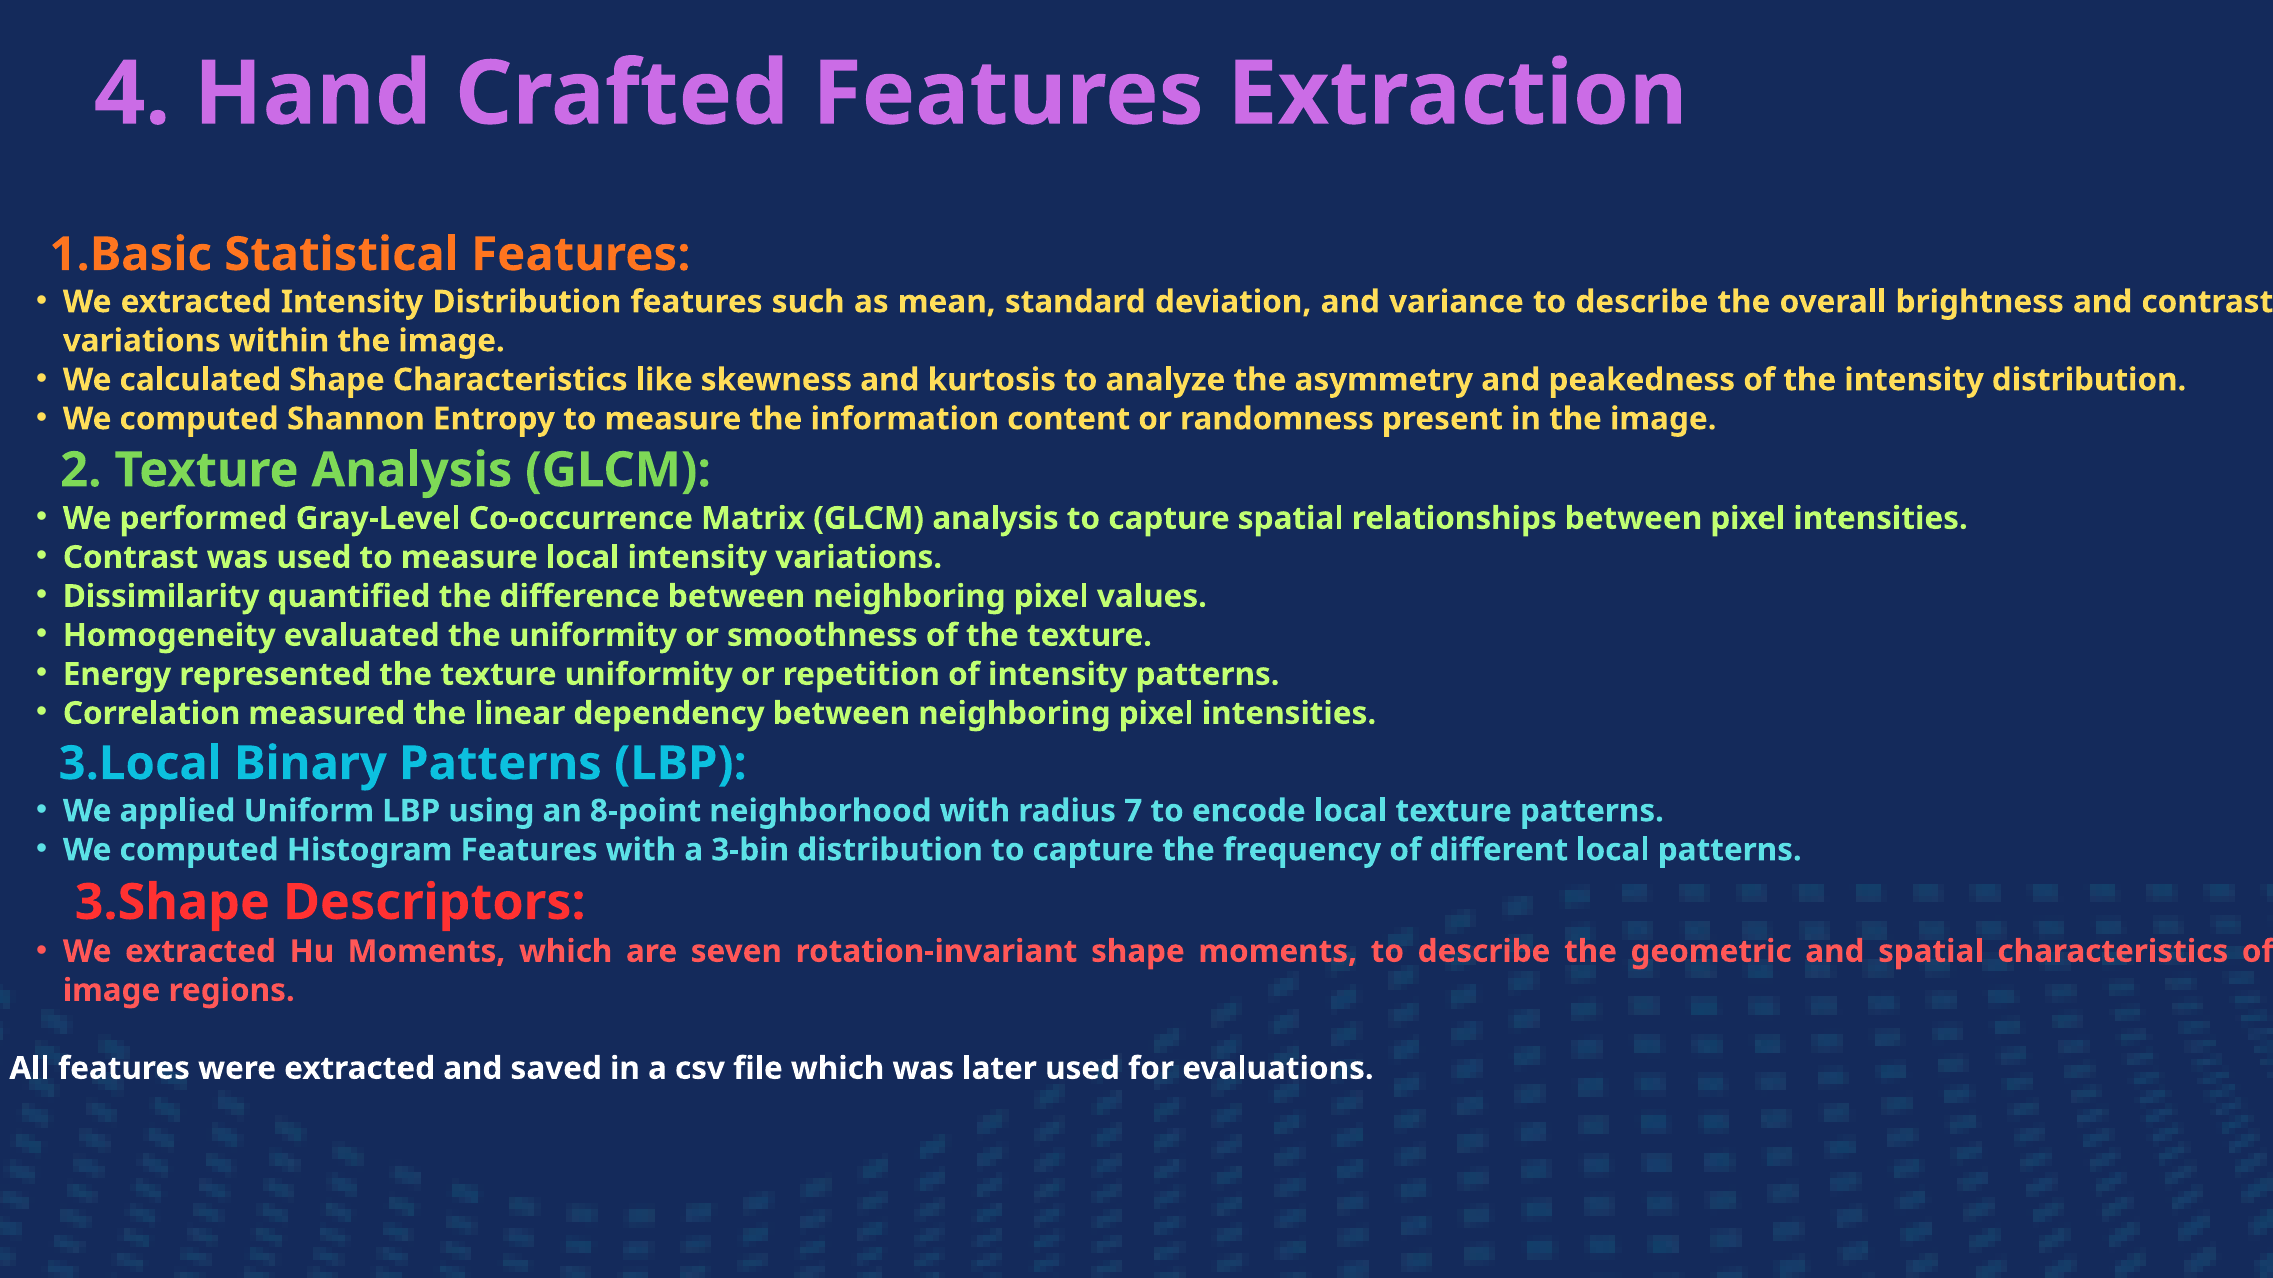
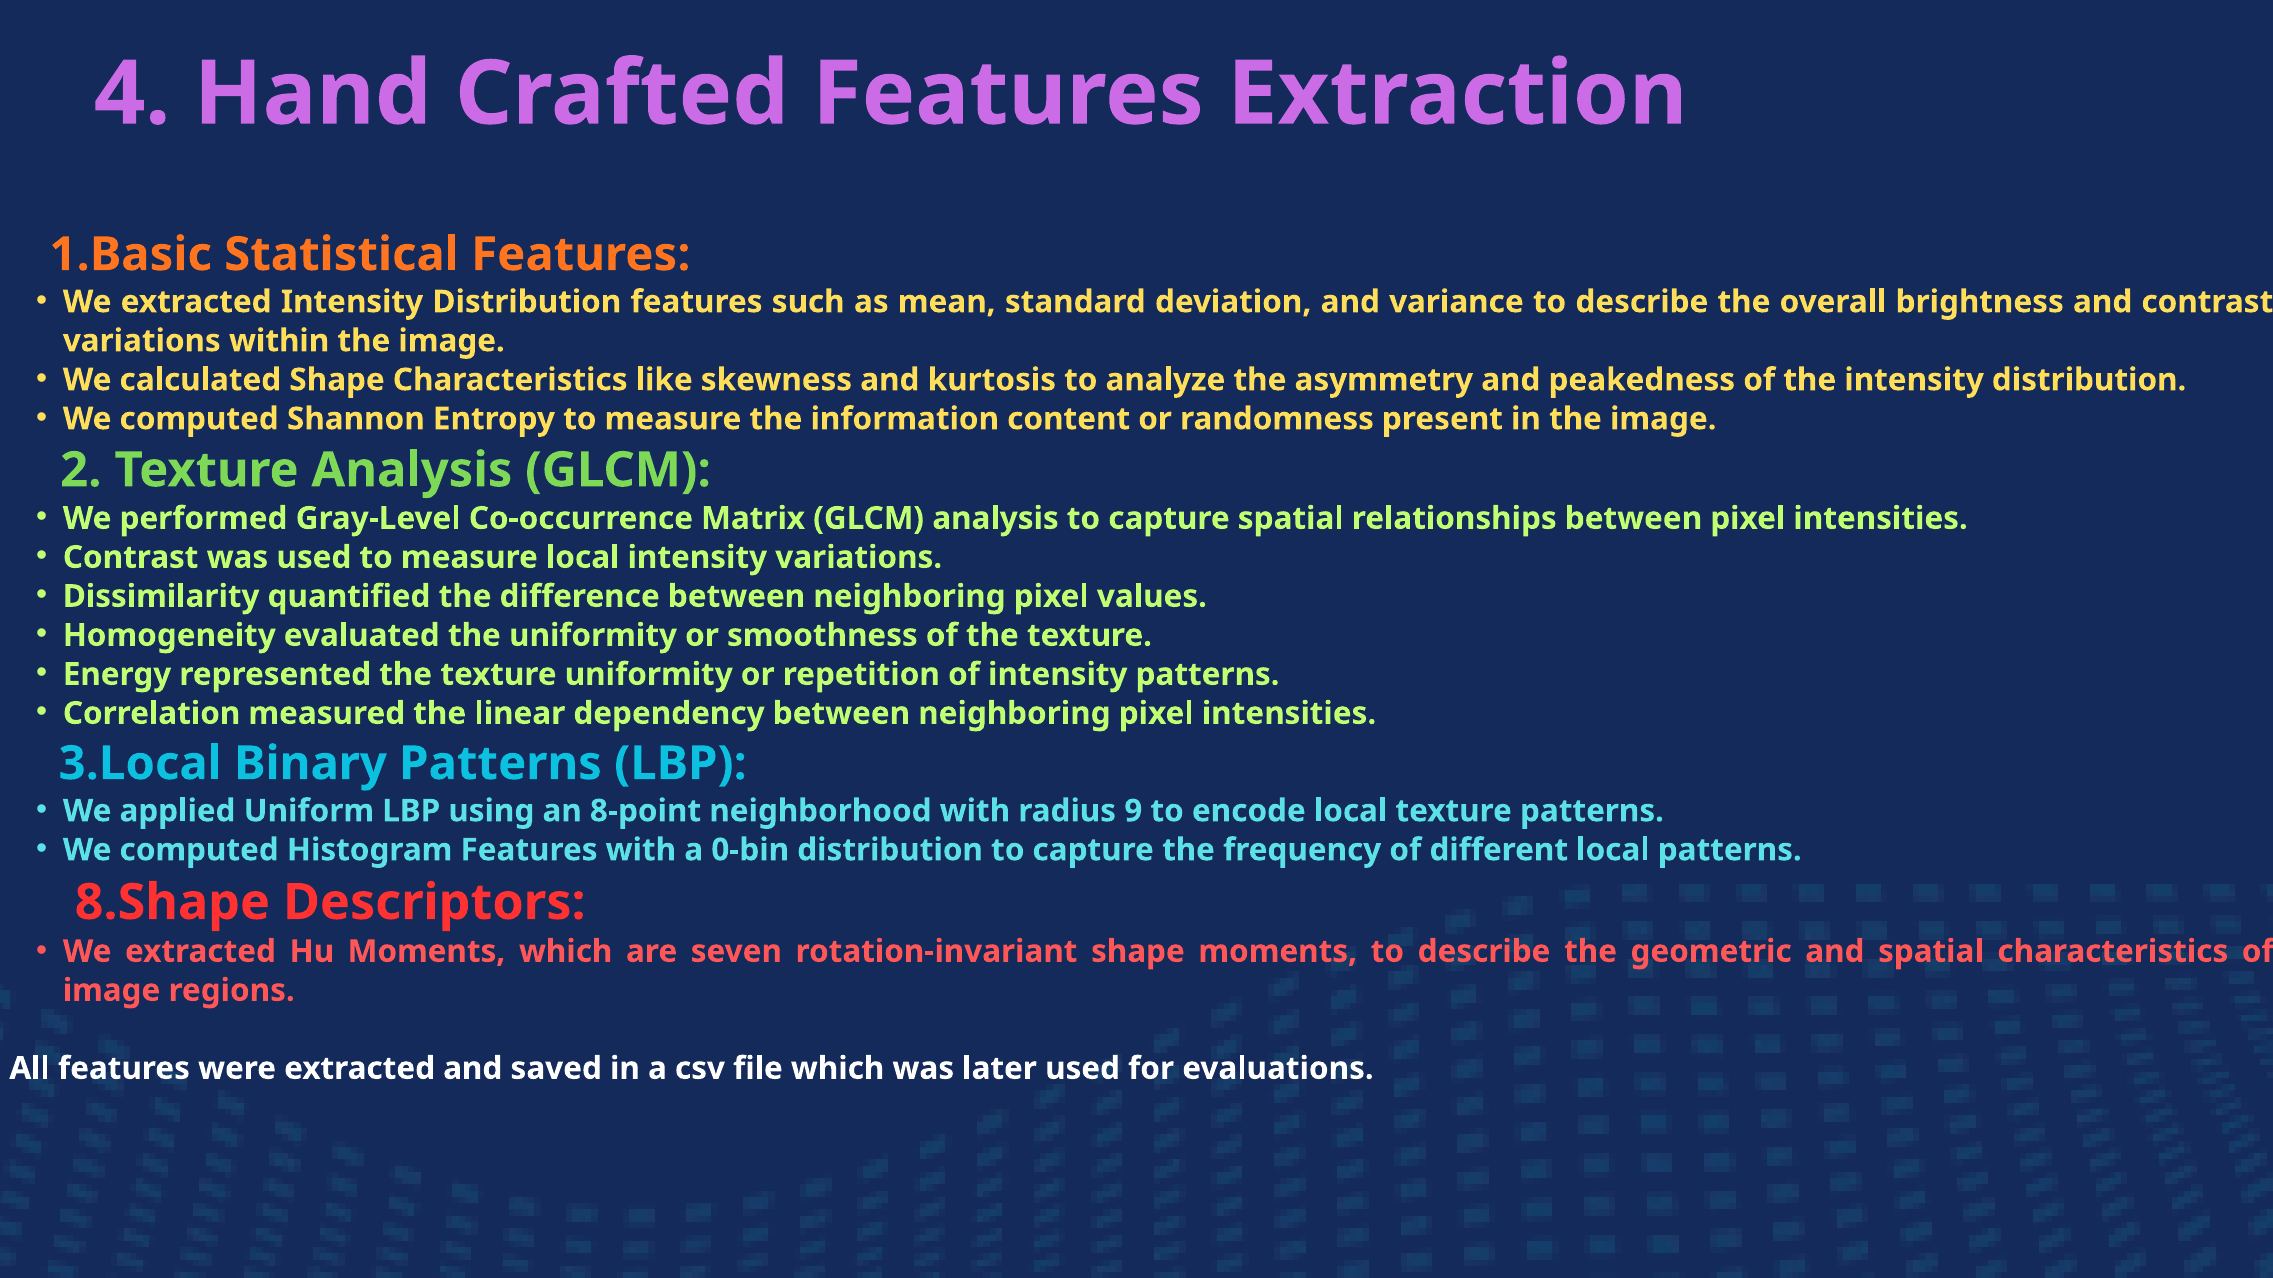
7: 7 -> 9
3-bin: 3-bin -> 0-bin
3.Shape: 3.Shape -> 8.Shape
